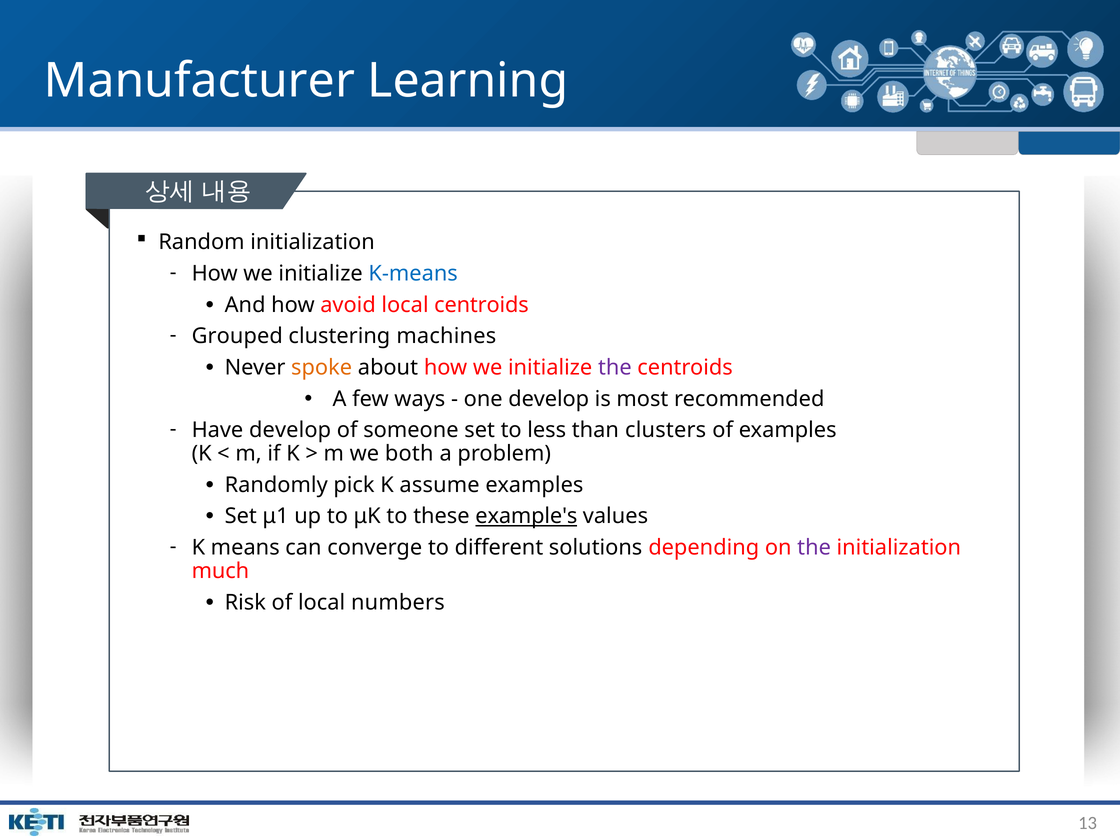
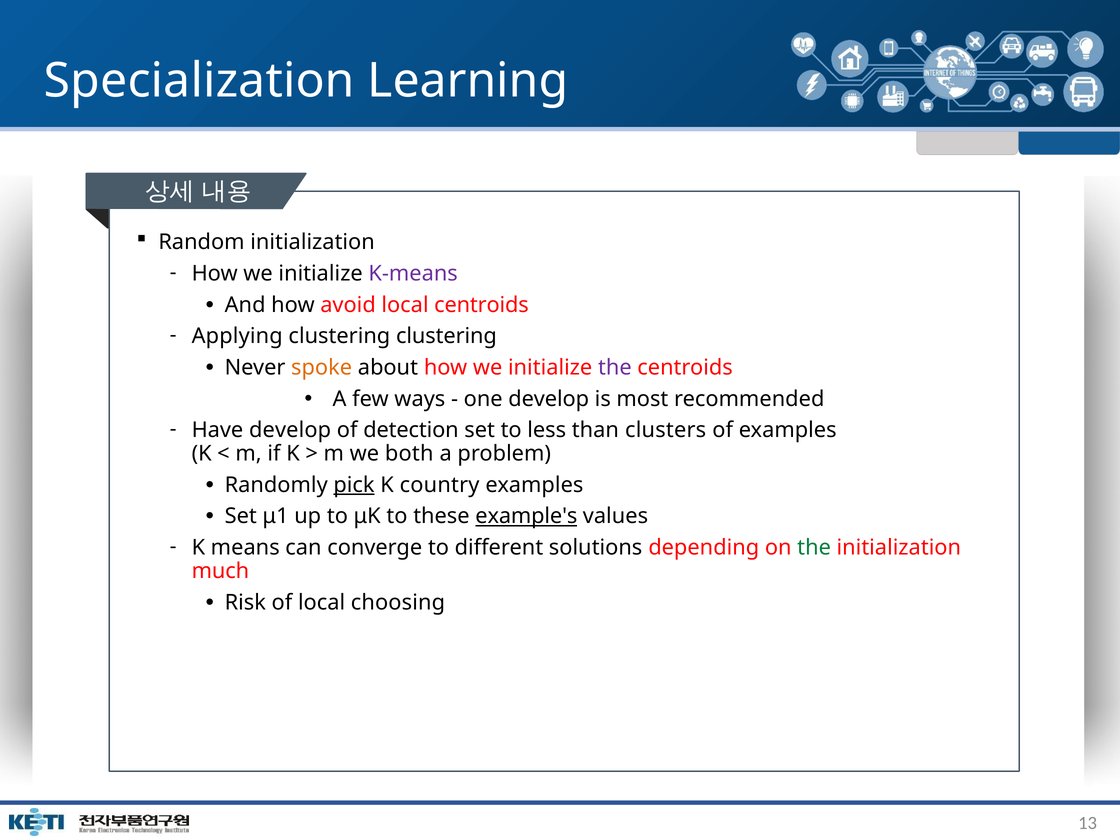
Manufacturer: Manufacturer -> Specialization
K-means colour: blue -> purple
Grouped: Grouped -> Applying
clustering machines: machines -> clustering
someone: someone -> detection
pick underline: none -> present
assume: assume -> country
the at (814, 548) colour: purple -> green
numbers: numbers -> choosing
